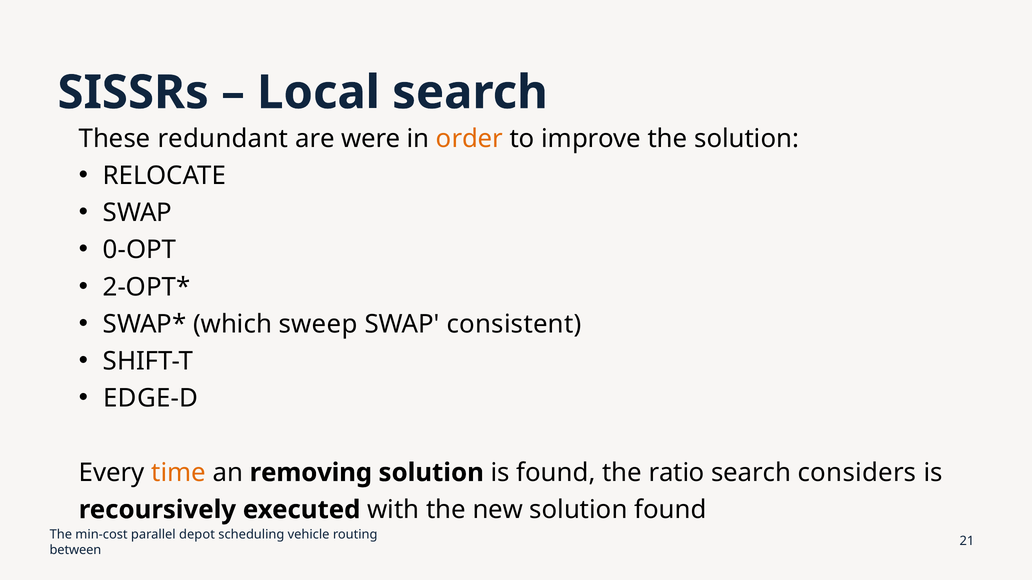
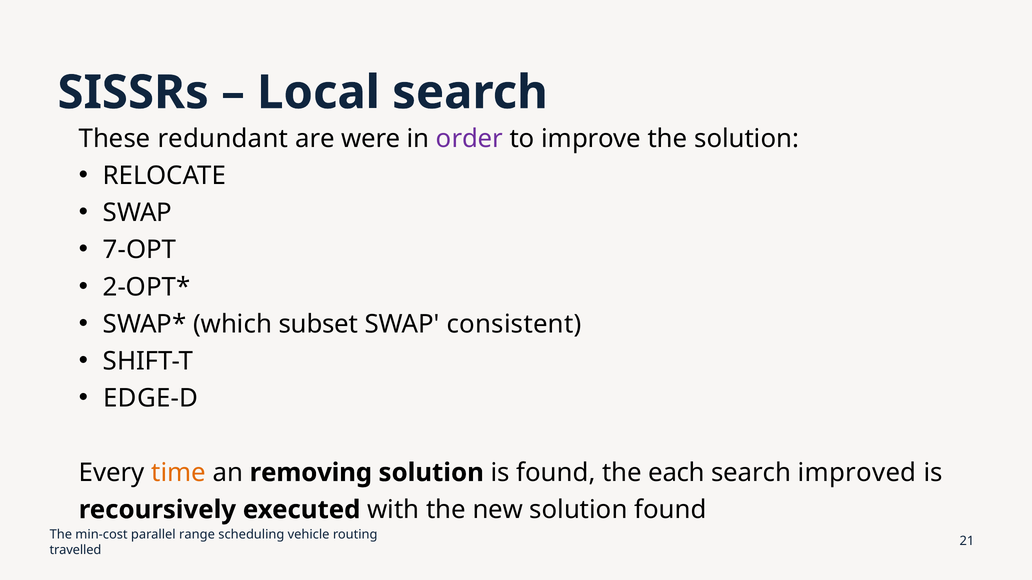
order colour: orange -> purple
0-OPT: 0-OPT -> 7-OPT
sweep: sweep -> subset
ratio: ratio -> each
considers: considers -> improved
depot: depot -> range
between: between -> travelled
